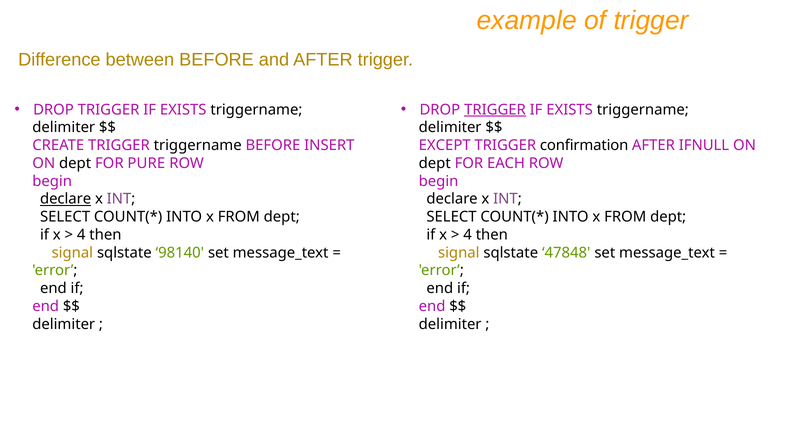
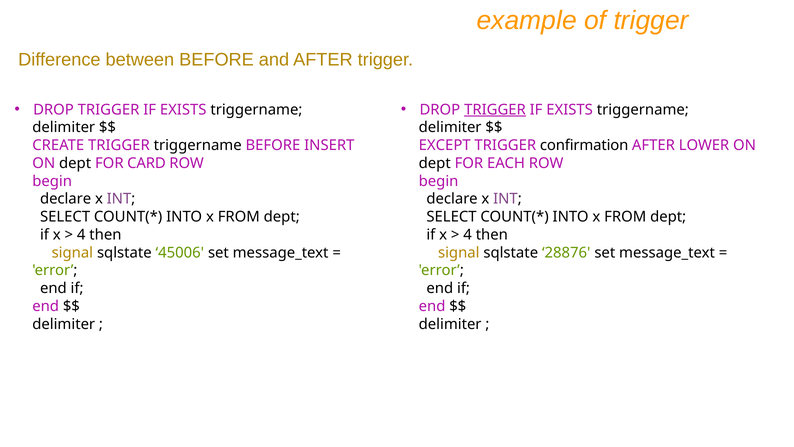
IFNULL: IFNULL -> LOWER
PURE: PURE -> CARD
declare at (66, 199) underline: present -> none
98140: 98140 -> 45006
47848: 47848 -> 28876
